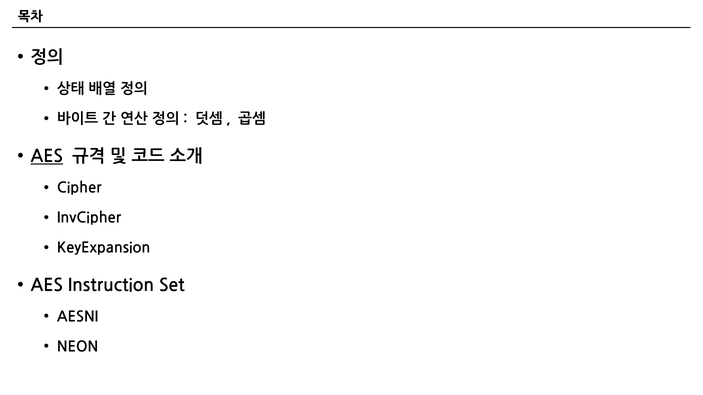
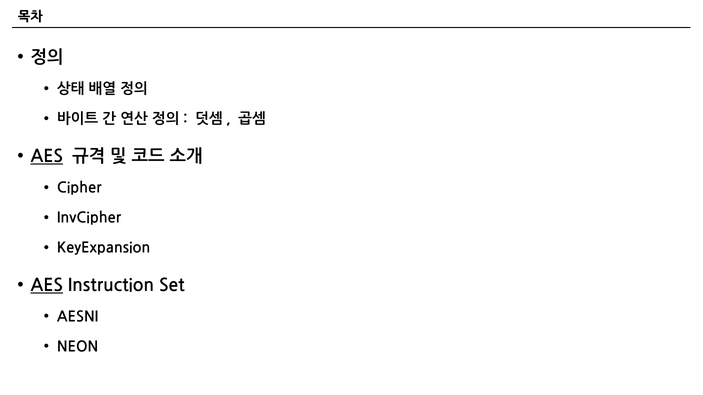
AES at (47, 286) underline: none -> present
